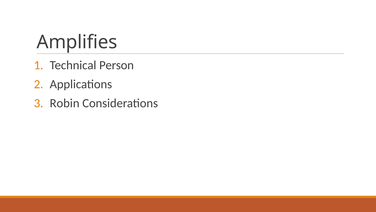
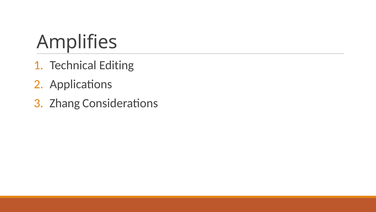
Person: Person -> Editing
Robin: Robin -> Zhang
